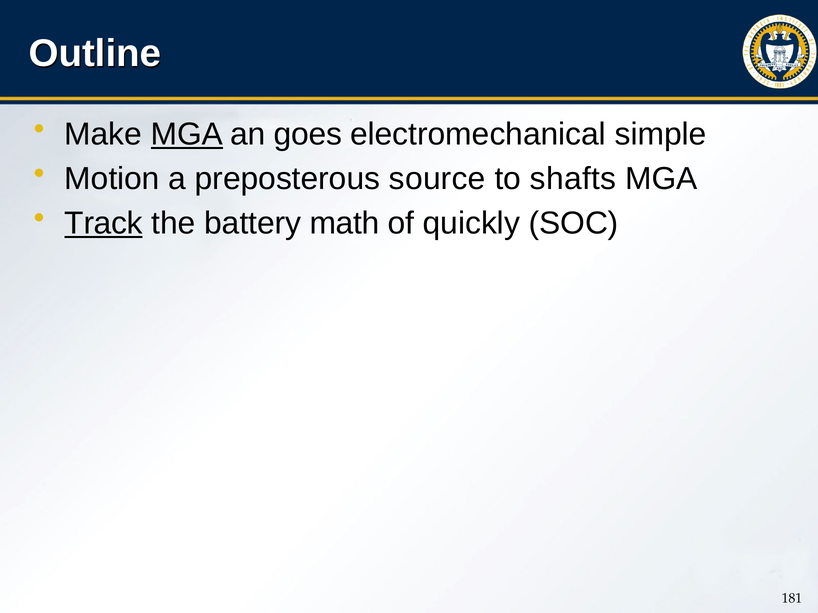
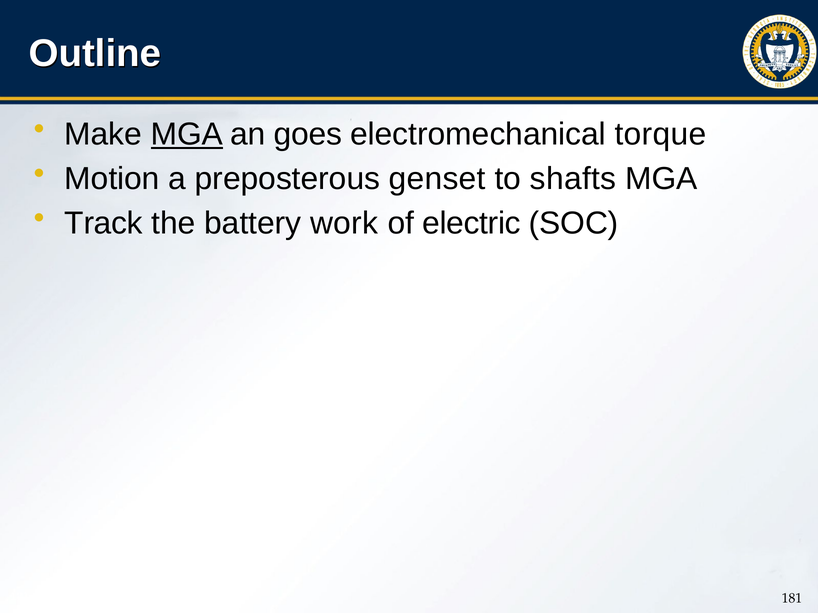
simple: simple -> torque
source: source -> genset
Track underline: present -> none
math: math -> work
quickly: quickly -> electric
